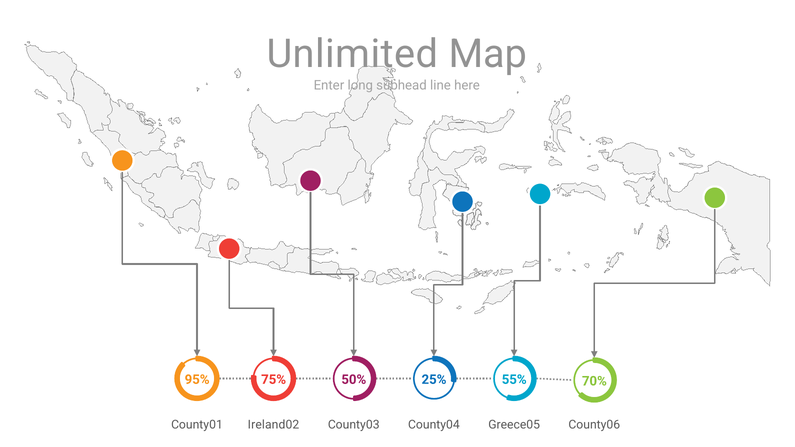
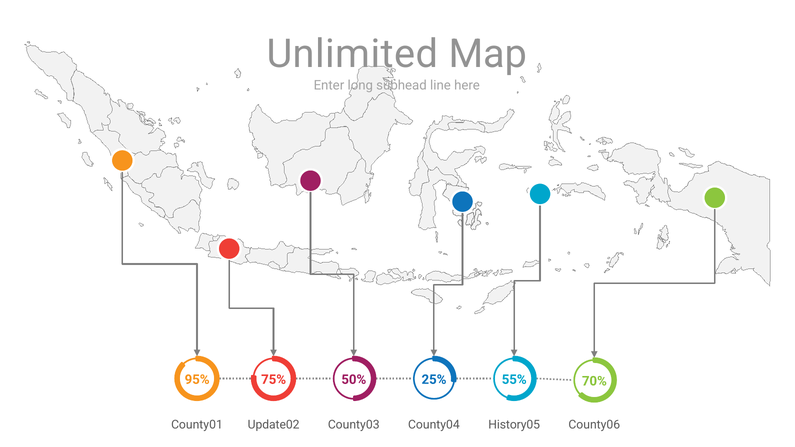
Ireland02: Ireland02 -> Update02
Greece05: Greece05 -> History05
